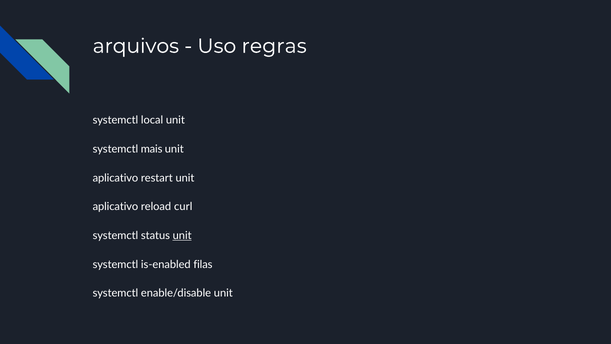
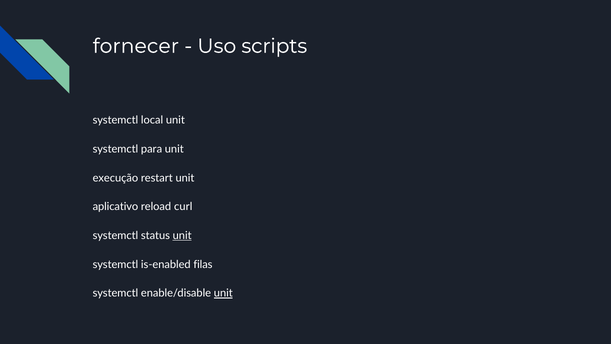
arquivos: arquivos -> fornecer
regras: regras -> scripts
mais: mais -> para
aplicativo at (115, 178): aplicativo -> execução
unit at (223, 293) underline: none -> present
